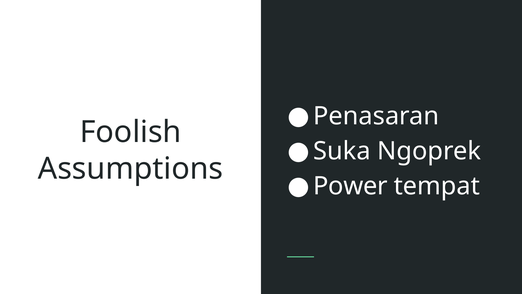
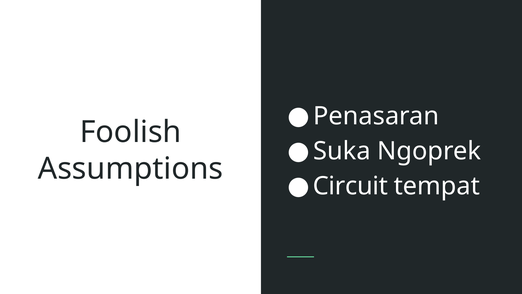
Power: Power -> Circuit
